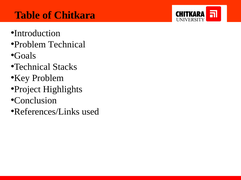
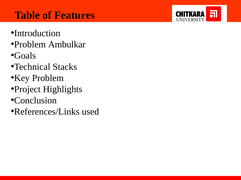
Chitkara: Chitkara -> Features
Problem Technical: Technical -> Ambulkar
